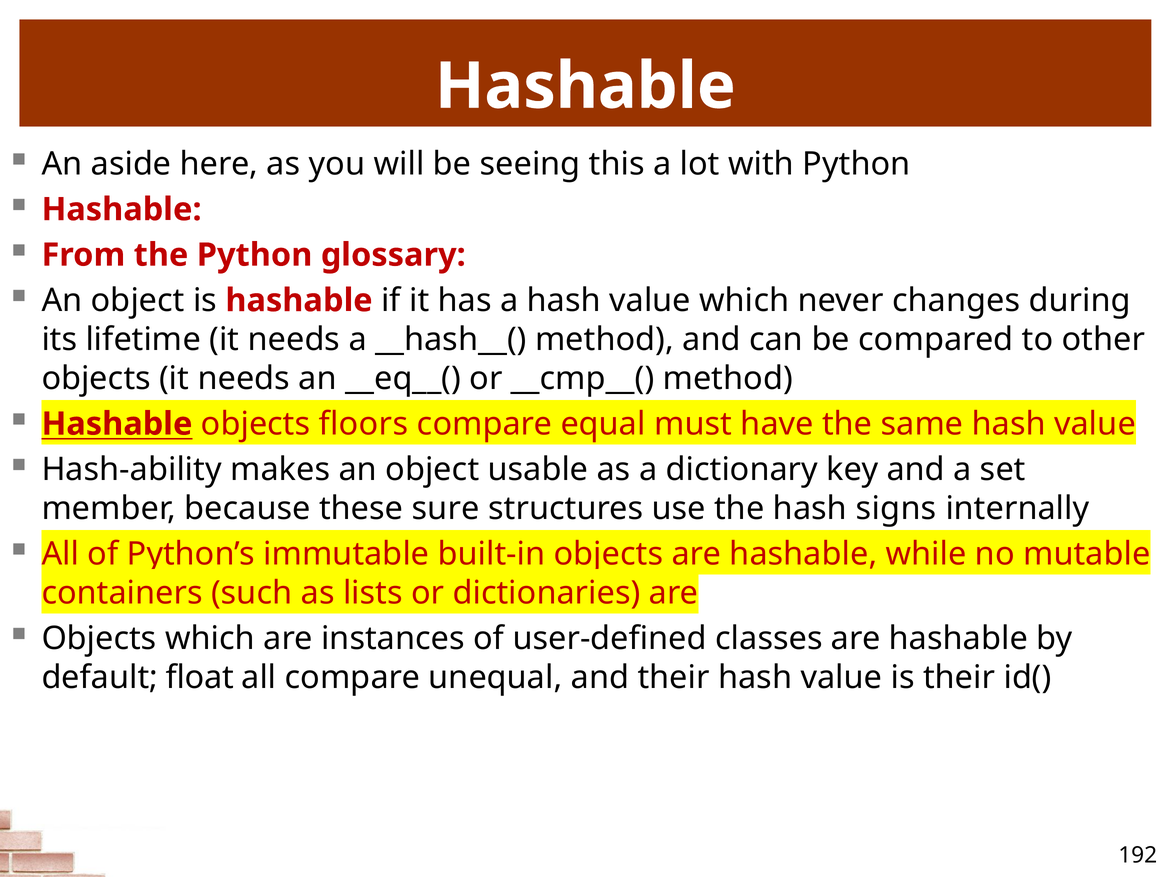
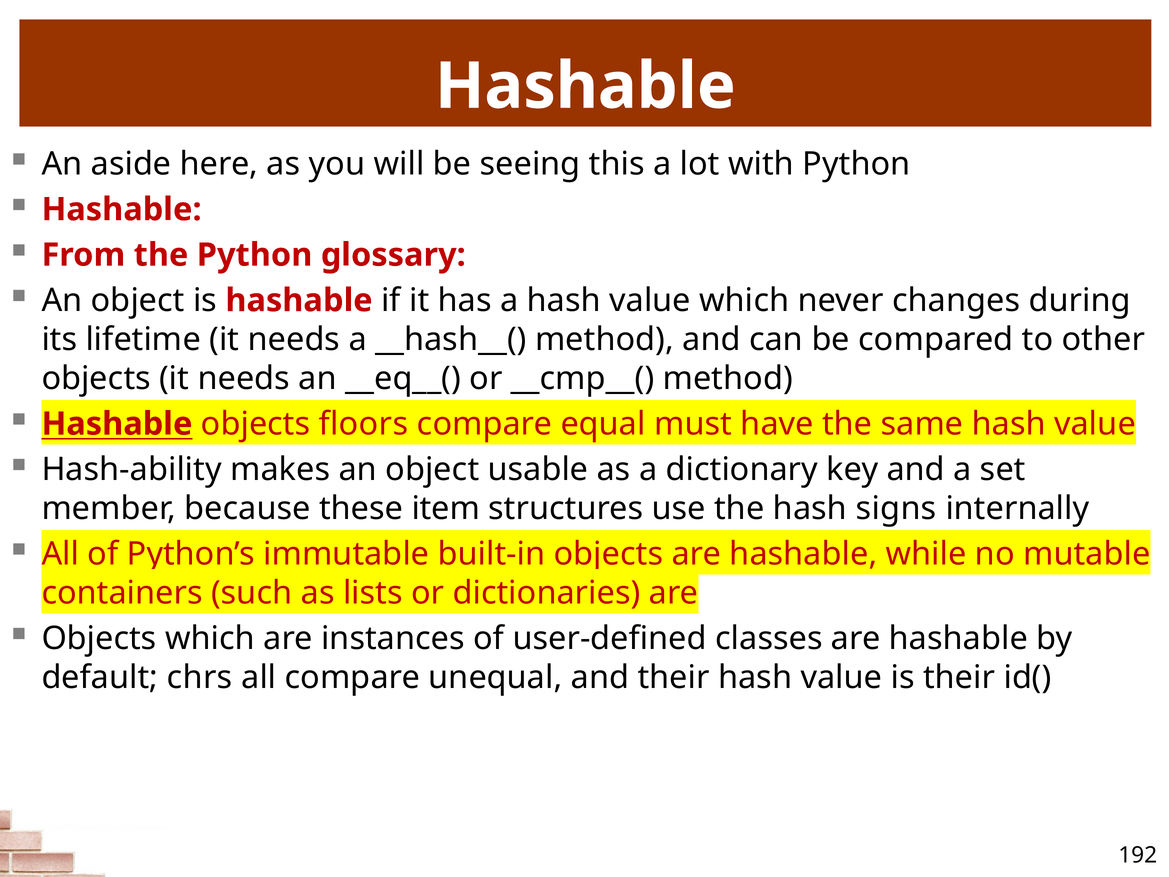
sure: sure -> item
float: float -> chrs
